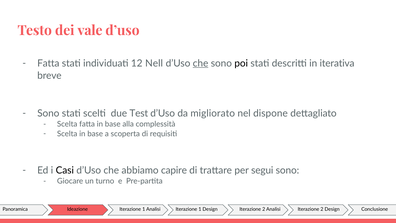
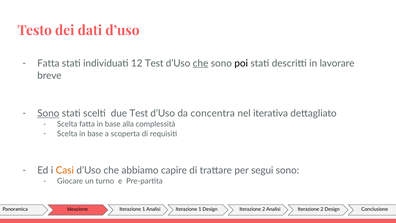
vale: vale -> dati
12 Nell: Nell -> Test
iterativa: iterativa -> lavorare
Sono at (48, 113) underline: none -> present
migliorato: migliorato -> concentra
dispone: dispone -> iterativa
Casi colour: black -> orange
